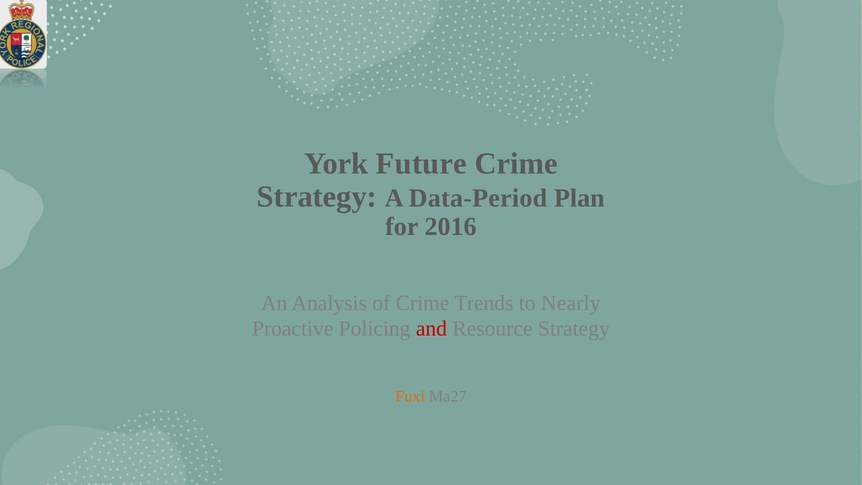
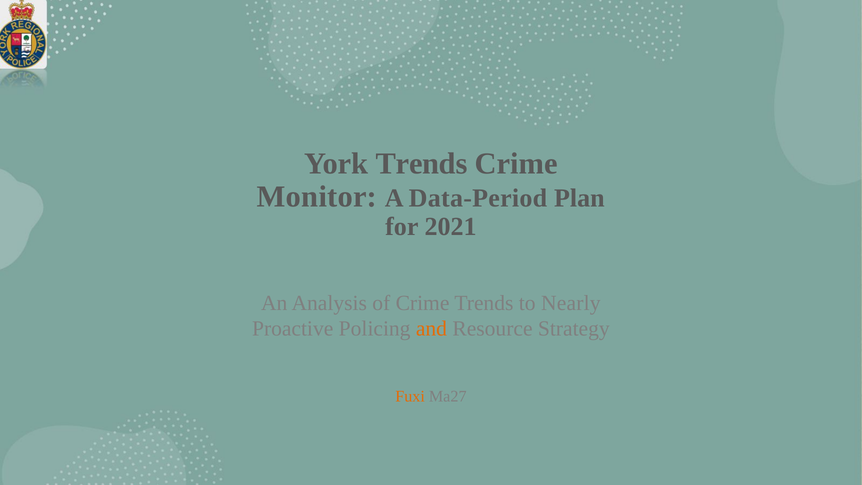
York Future: Future -> Trends
Strategy at (317, 197): Strategy -> Monitor
2016: 2016 -> 2021
and colour: red -> orange
